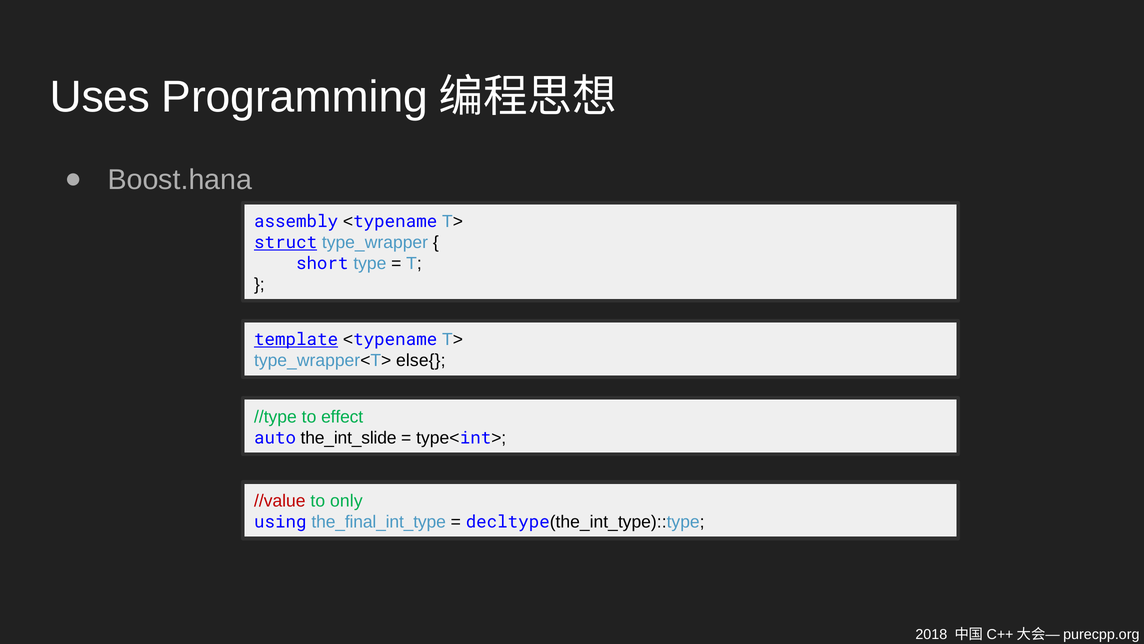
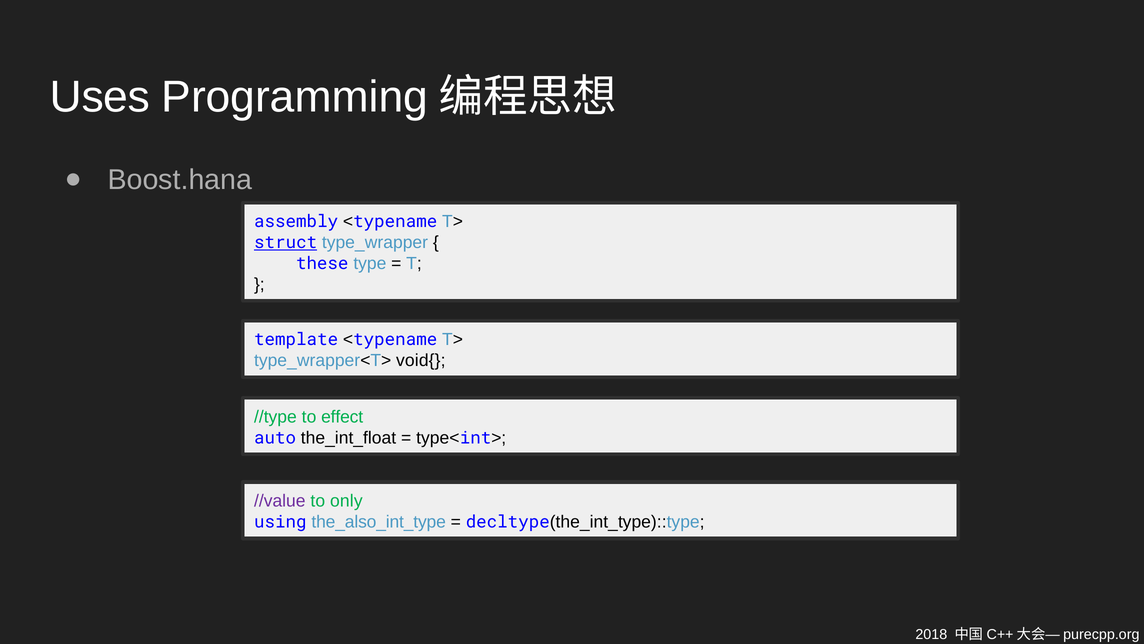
short: short -> these
template underline: present -> none
else{: else{ -> void{
the_int_slide: the_int_slide -> the_int_float
//value colour: red -> purple
the_final_int_type: the_final_int_type -> the_also_int_type
